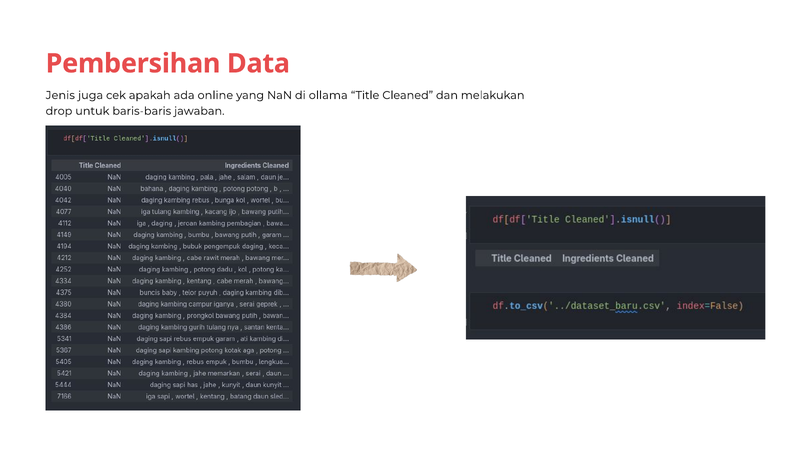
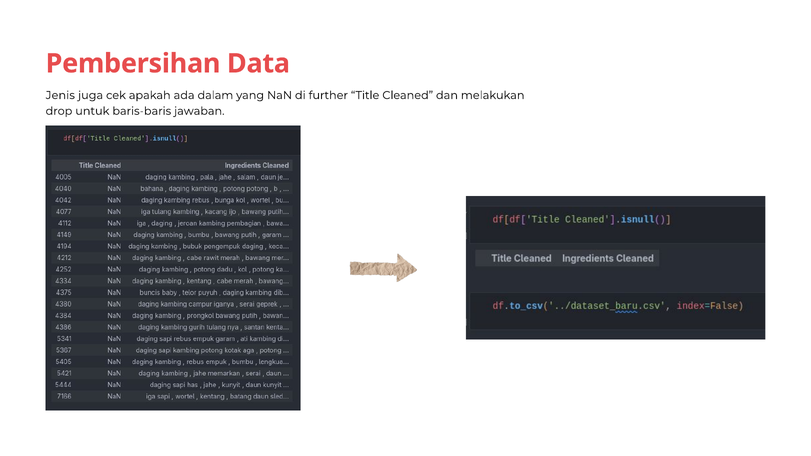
online: online -> dalam
ollama: ollama -> further
